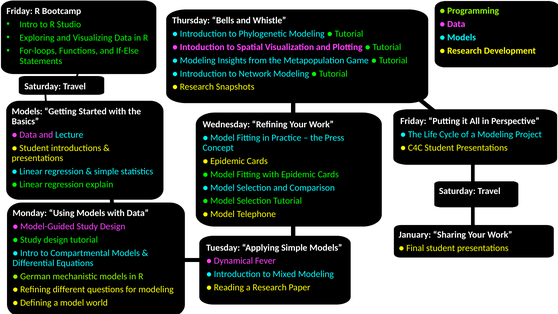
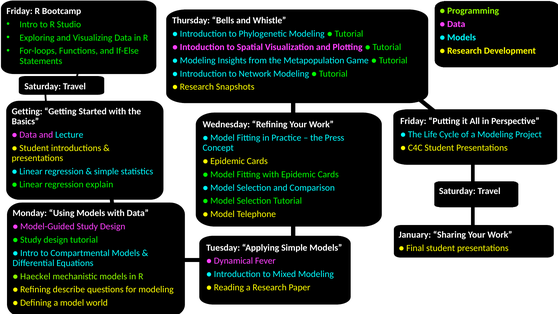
Models at (27, 111): Models -> Getting
German: German -> Haeckel
different: different -> describe
